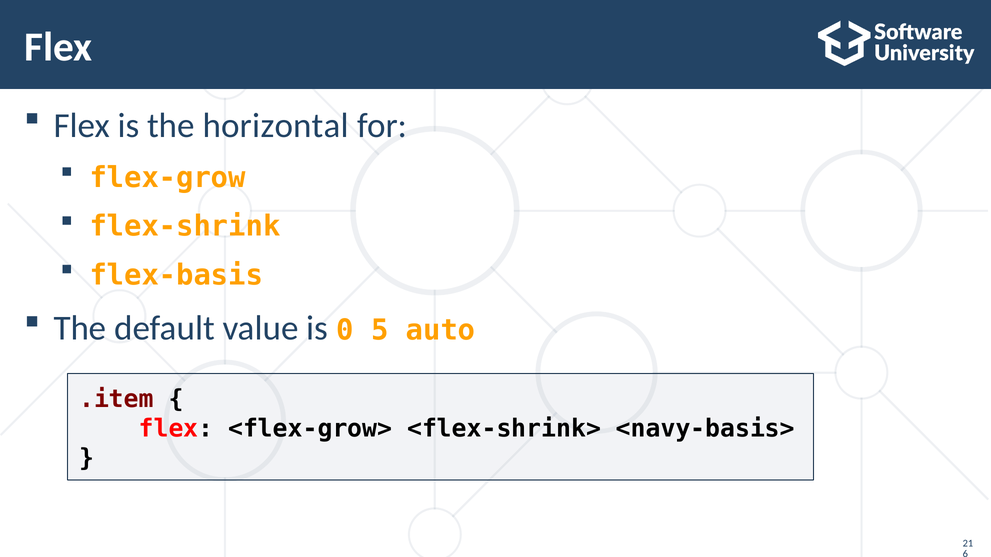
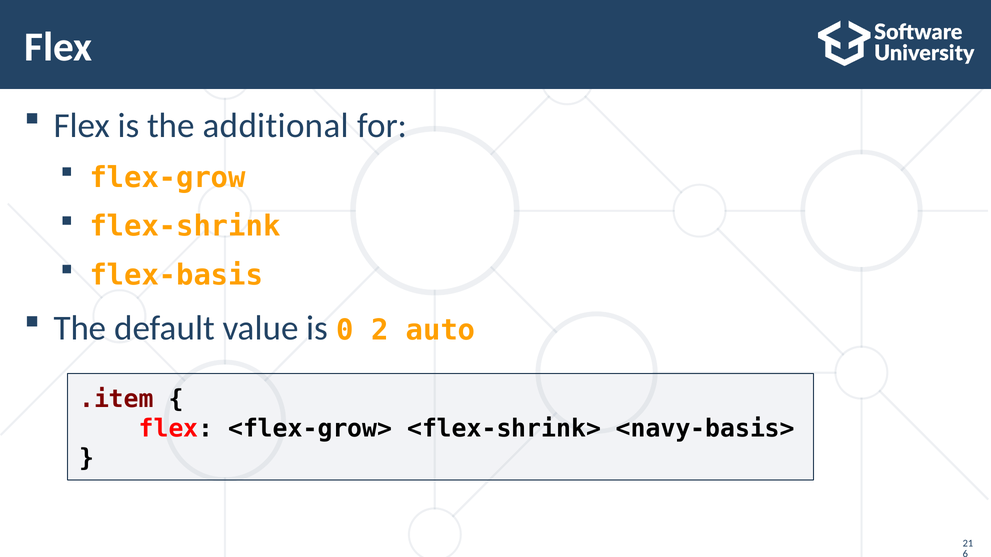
horizontal: horizontal -> additional
5: 5 -> 2
